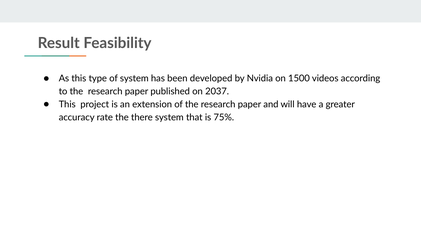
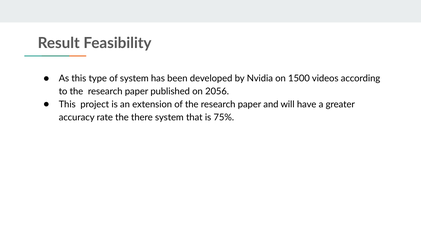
2037: 2037 -> 2056
